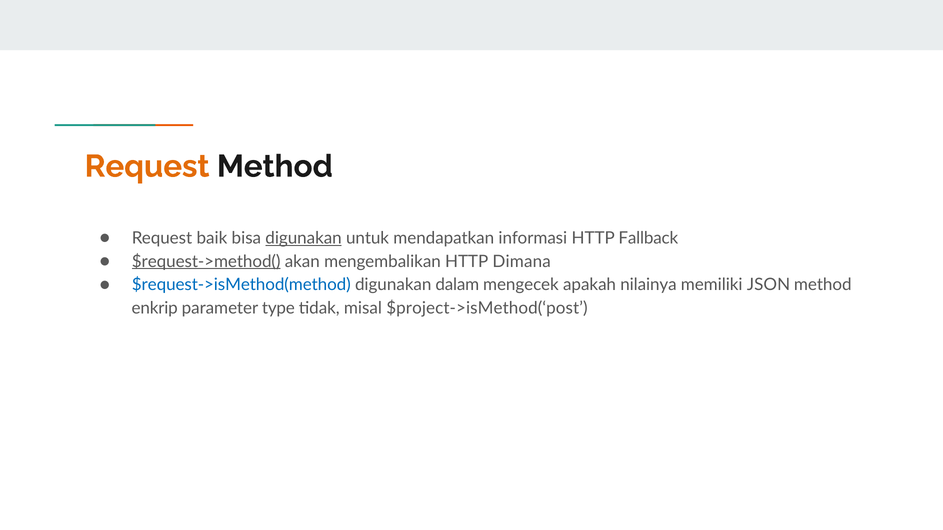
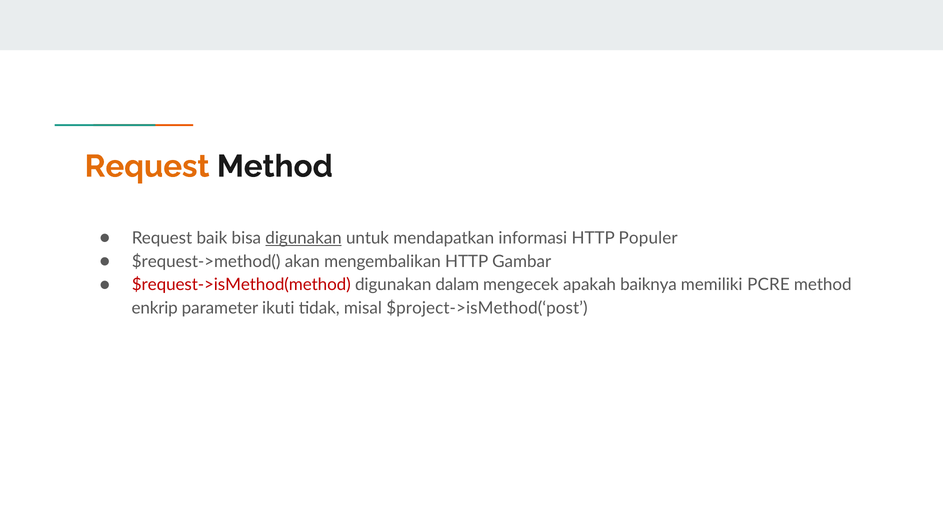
Fallback: Fallback -> Populer
$request->method( underline: present -> none
Dimana: Dimana -> Gambar
$request->isMethod(method colour: blue -> red
nilainya: nilainya -> baiknya
JSON: JSON -> PCRE
type: type -> ikuti
